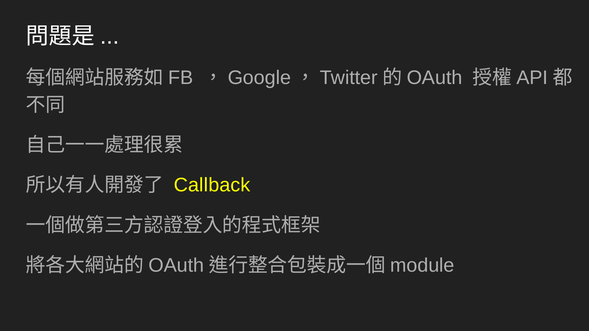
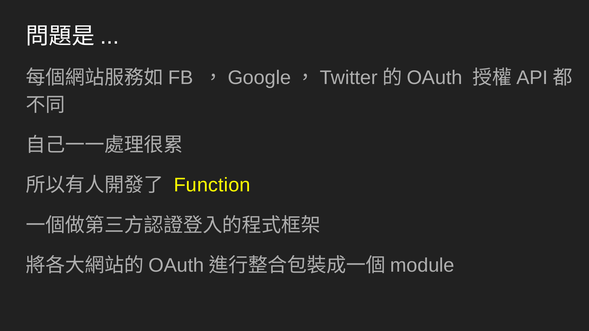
Callback: Callback -> Function
